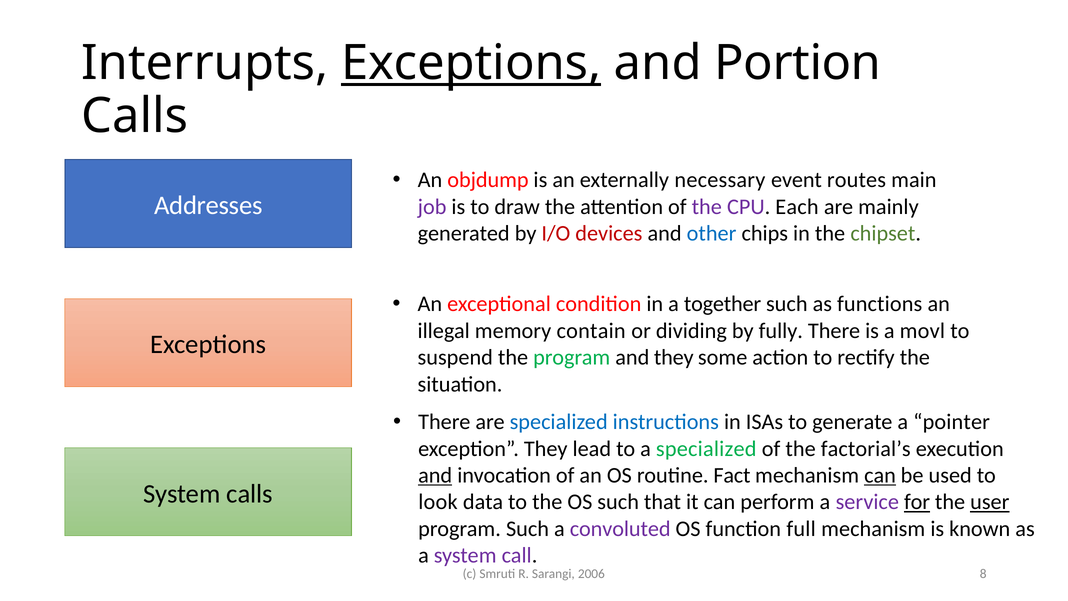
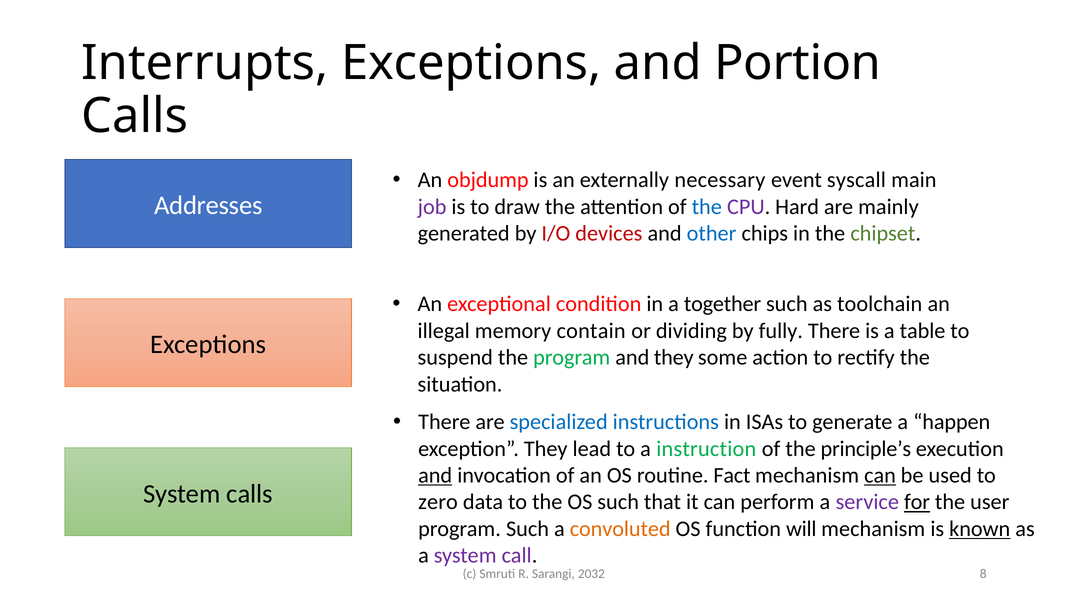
Exceptions at (471, 63) underline: present -> none
routes: routes -> syscall
the at (707, 207) colour: purple -> blue
Each: Each -> Hard
functions: functions -> toolchain
movl: movl -> table
pointer: pointer -> happen
a specialized: specialized -> instruction
factorial’s: factorial’s -> principle’s
look: look -> zero
user underline: present -> none
convoluted colour: purple -> orange
full: full -> will
known underline: none -> present
2006: 2006 -> 2032
